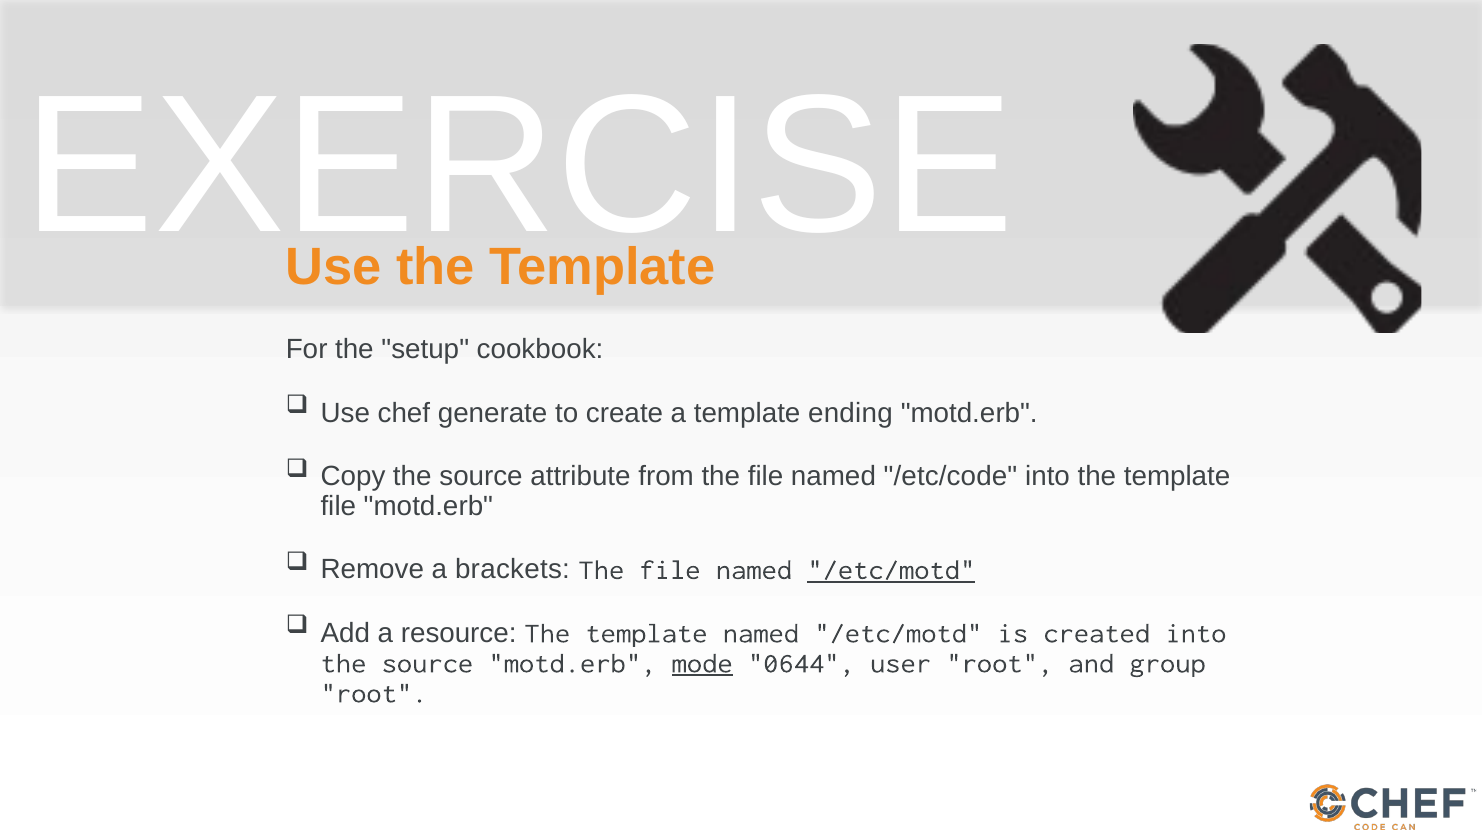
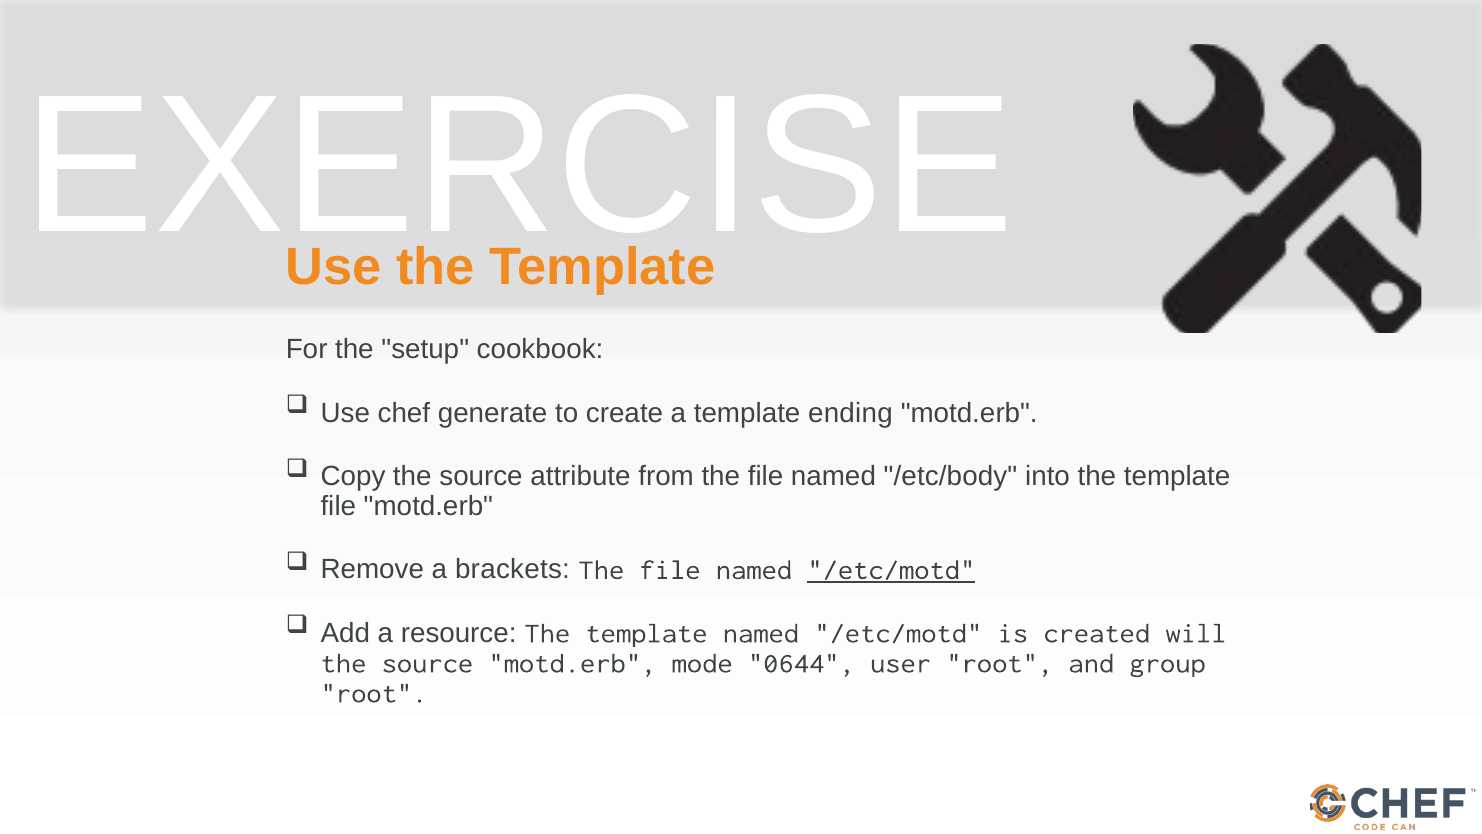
/etc/code: /etc/code -> /etc/body
created into: into -> will
mode underline: present -> none
